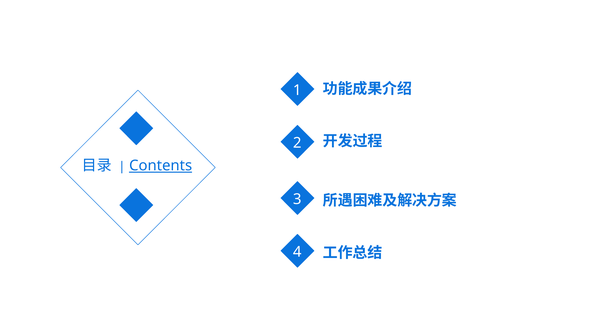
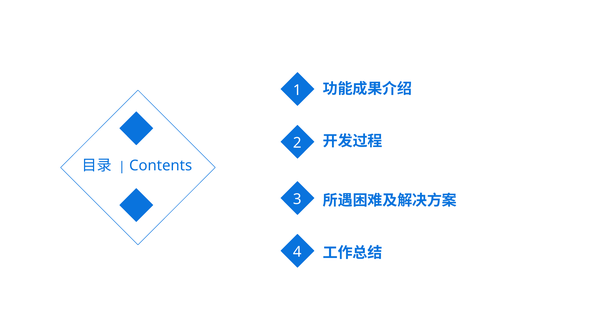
Contents underline: present -> none
